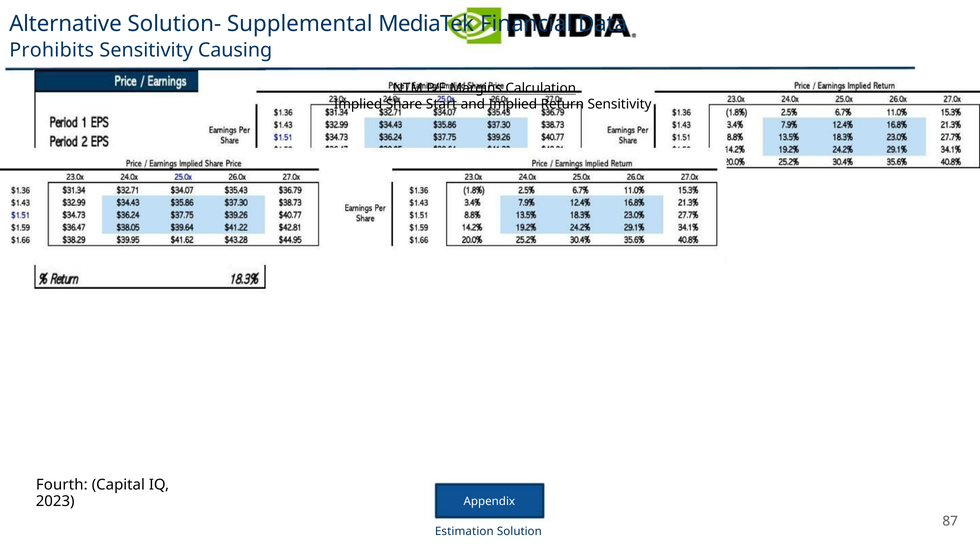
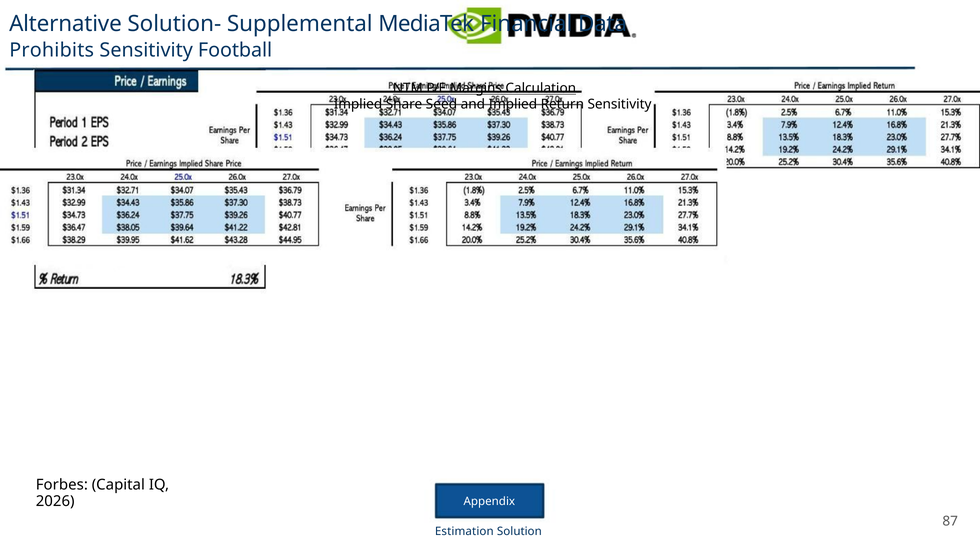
Causing: Causing -> Football
Start: Start -> Seed
Fourth: Fourth -> Forbes
2023: 2023 -> 2026
